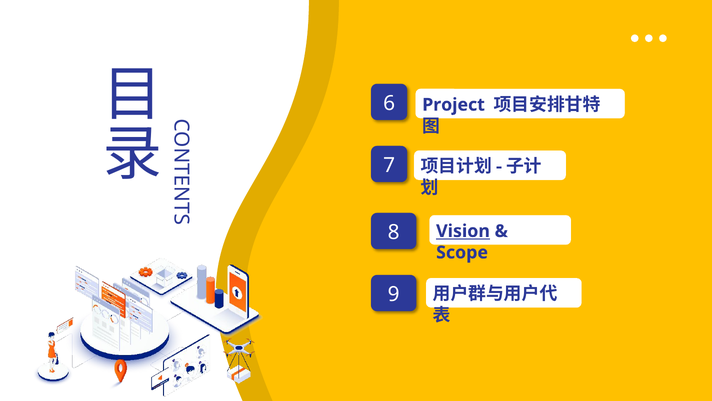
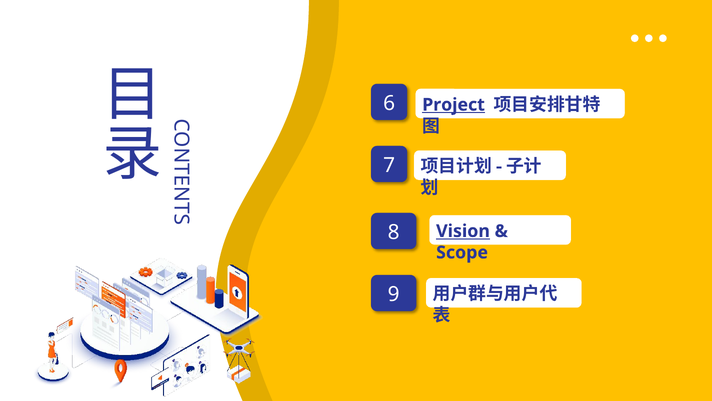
Project underline: none -> present
